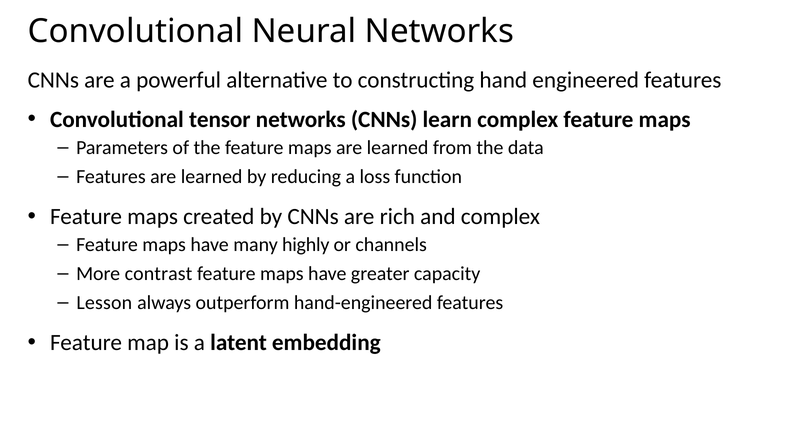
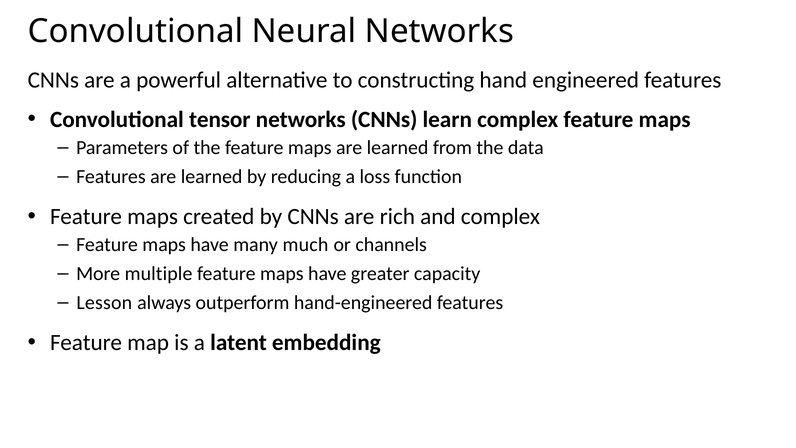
highly: highly -> much
contrast: contrast -> multiple
